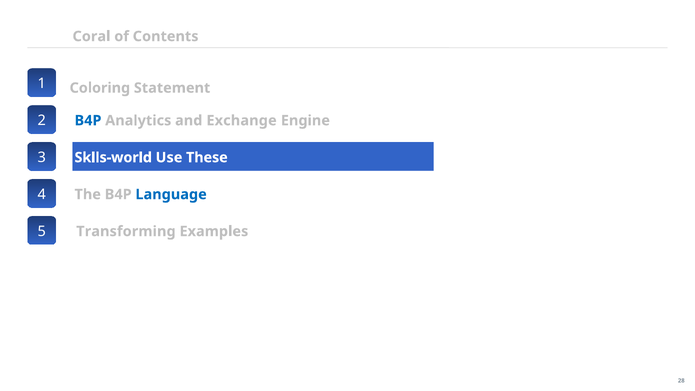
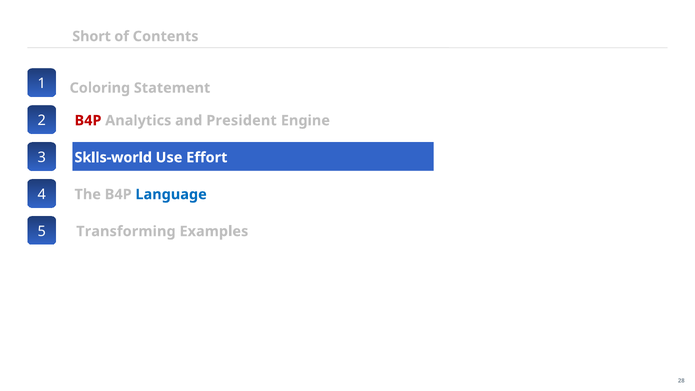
Coral: Coral -> Short
B4P at (88, 121) colour: blue -> red
Exchange: Exchange -> President
These: These -> Effort
